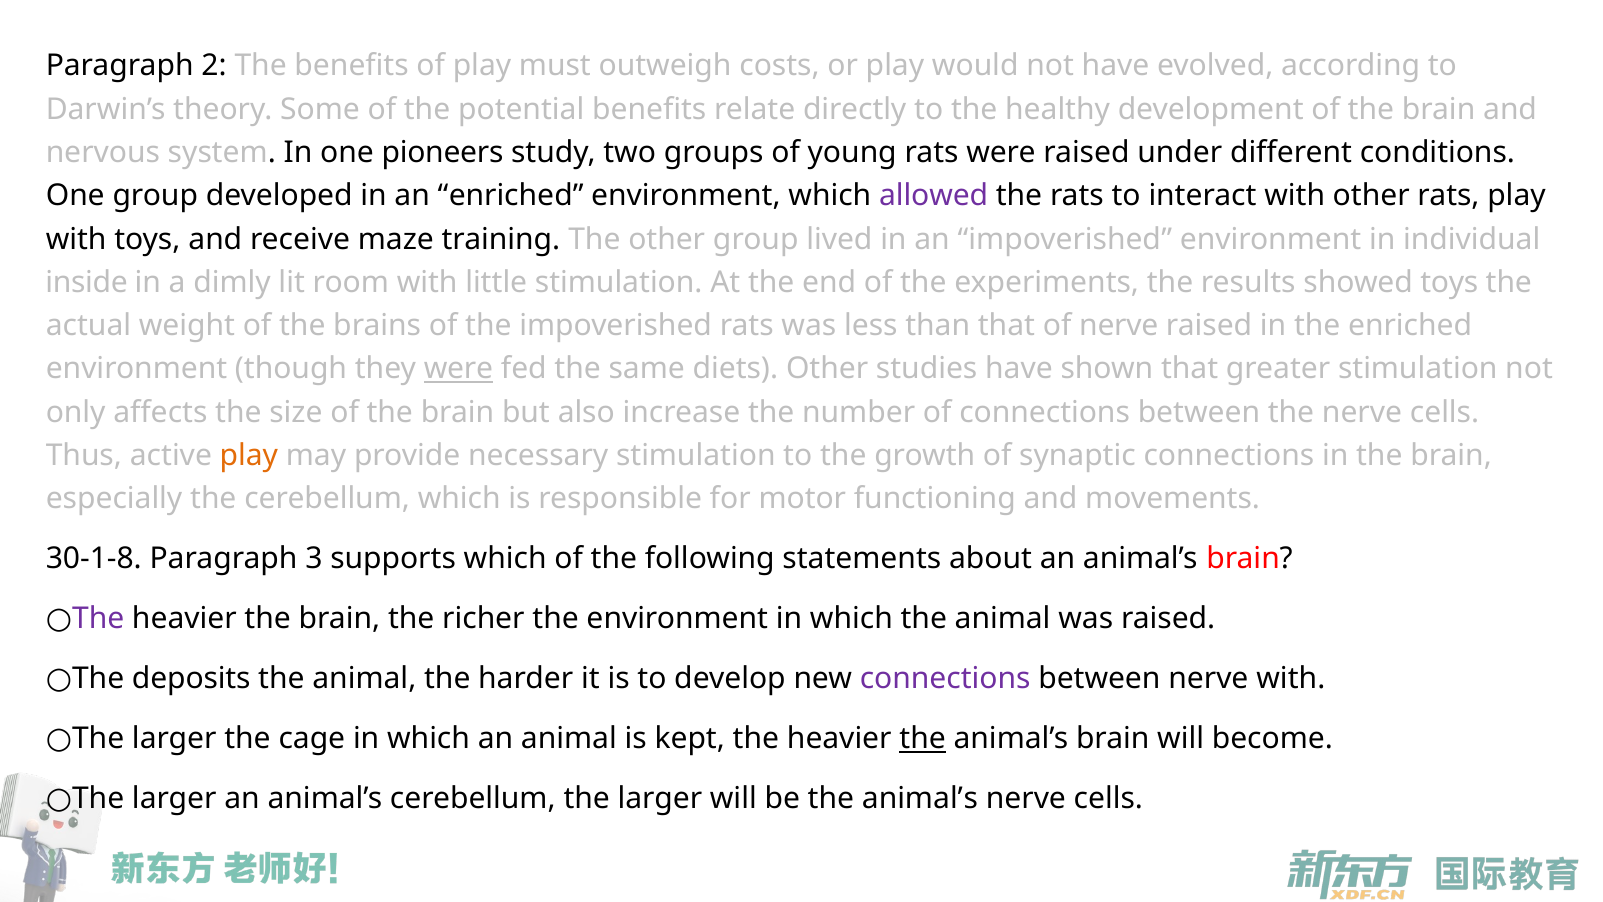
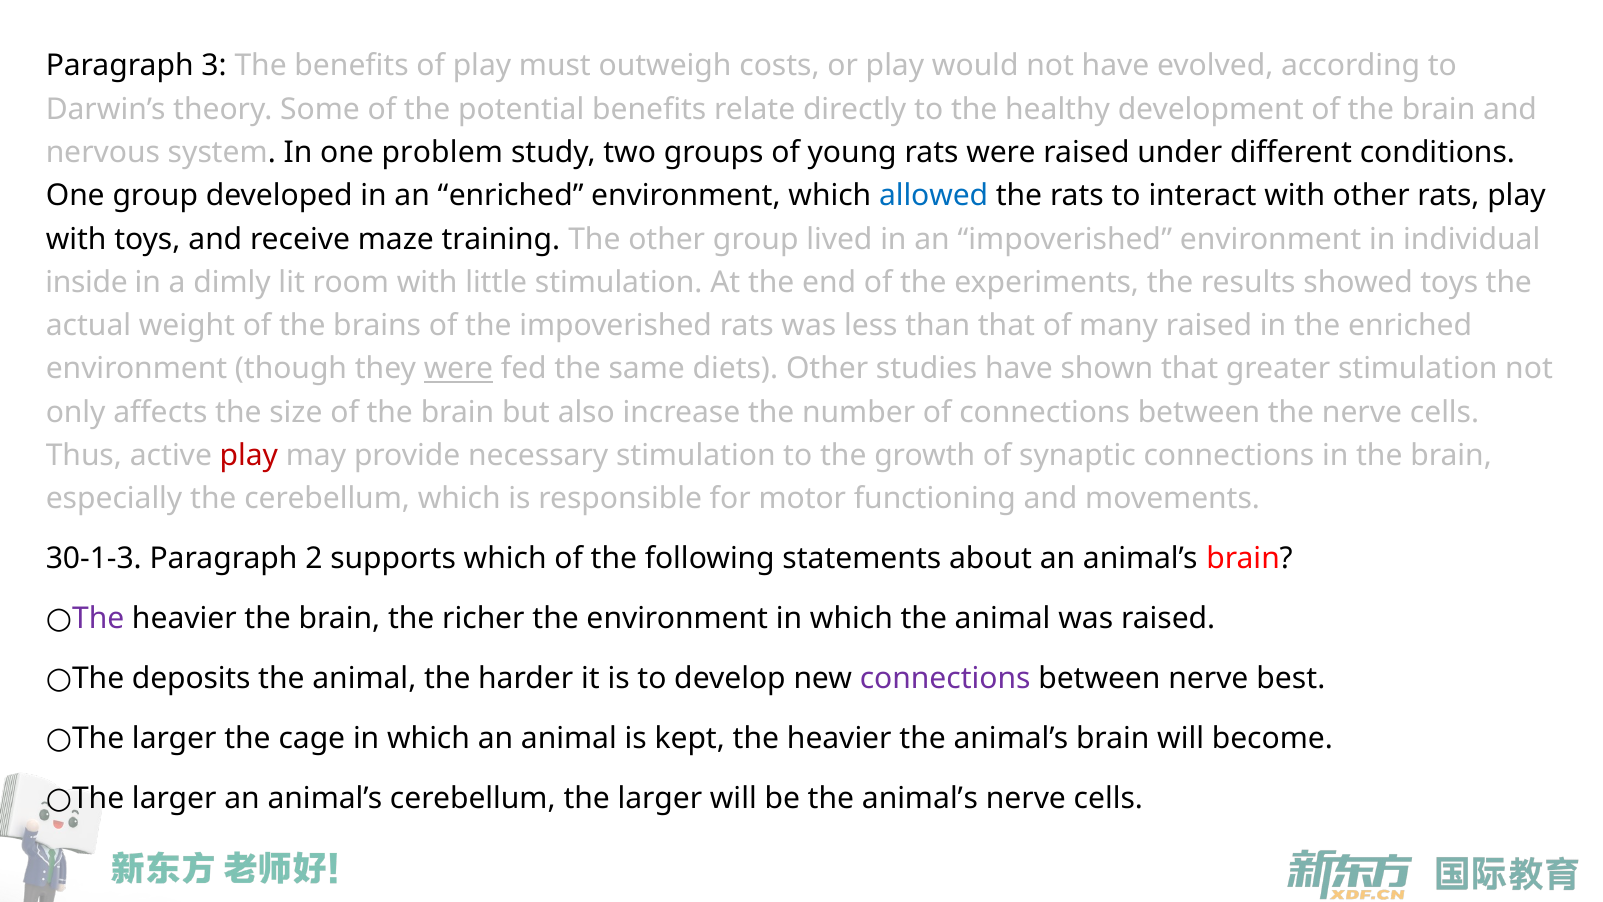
2: 2 -> 3
pioneers: pioneers -> problem
allowed colour: purple -> blue
of nerve: nerve -> many
play at (249, 455) colour: orange -> red
30-1-8: 30-1-8 -> 30-1-3
3: 3 -> 2
nerve with: with -> best
the at (923, 739) underline: present -> none
